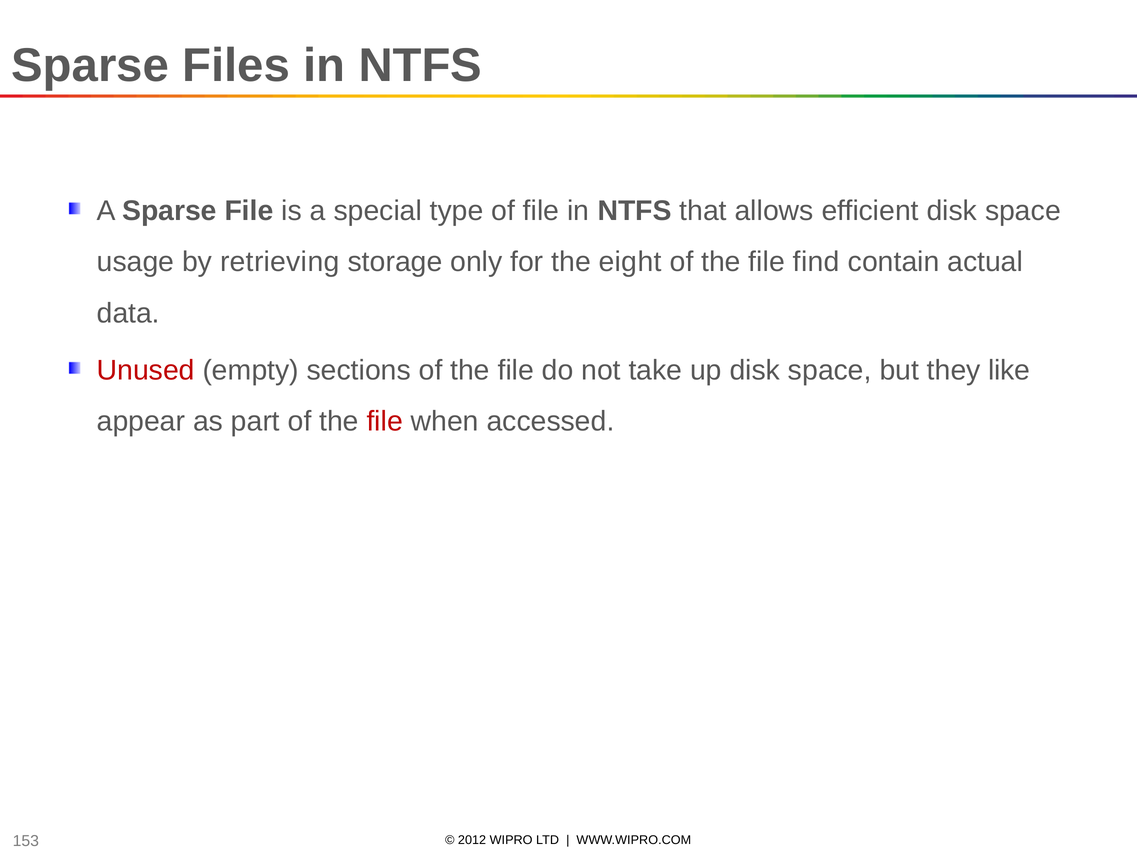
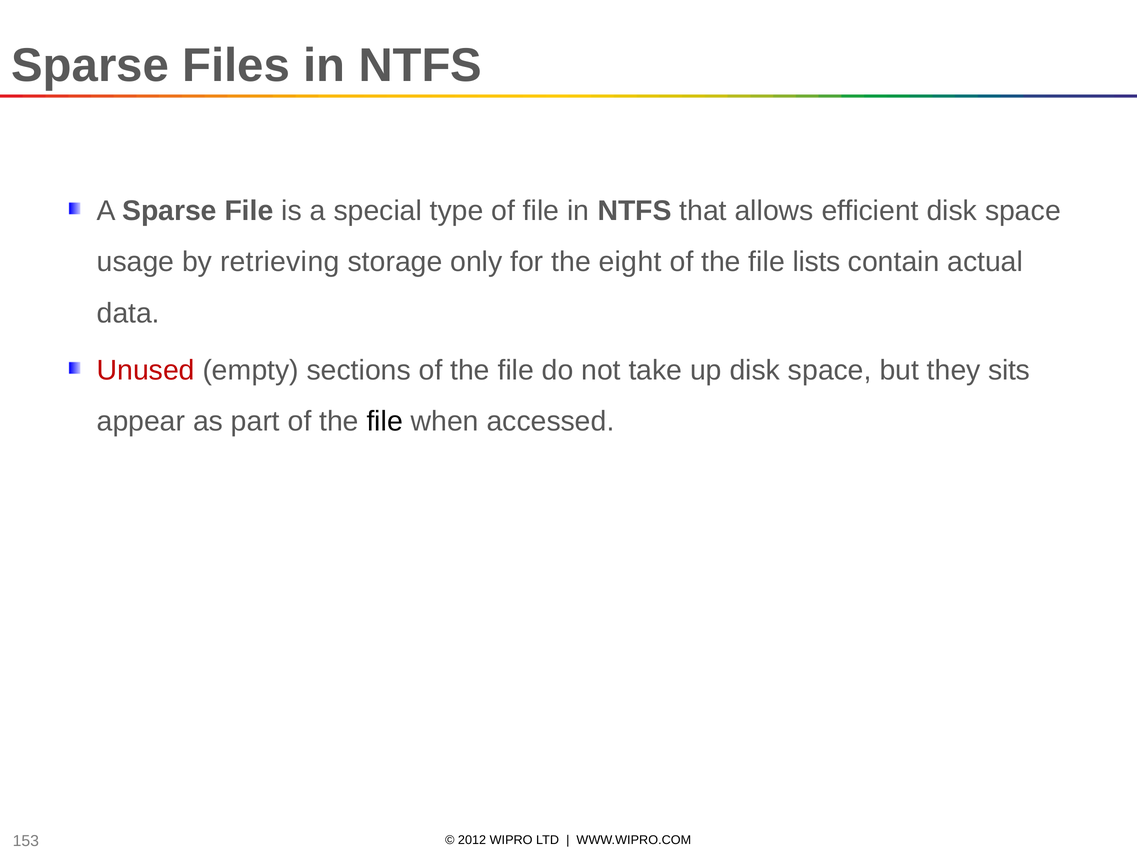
find: find -> lists
like: like -> sits
file at (385, 421) colour: red -> black
